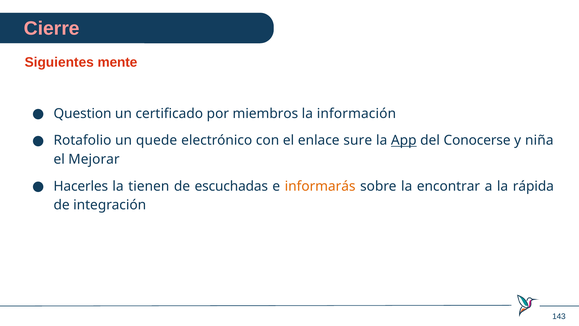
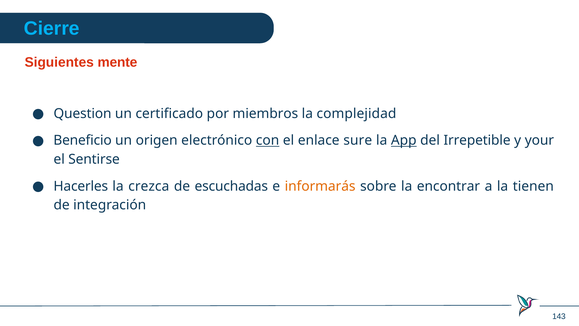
Cierre colour: pink -> light blue
información: información -> complejidad
Rotafolio: Rotafolio -> Beneficio
quede: quede -> origen
con underline: none -> present
Conocerse: Conocerse -> Irrepetible
niña: niña -> your
Mejorar: Mejorar -> Sentirse
tienen: tienen -> crezca
rápida: rápida -> tienen
